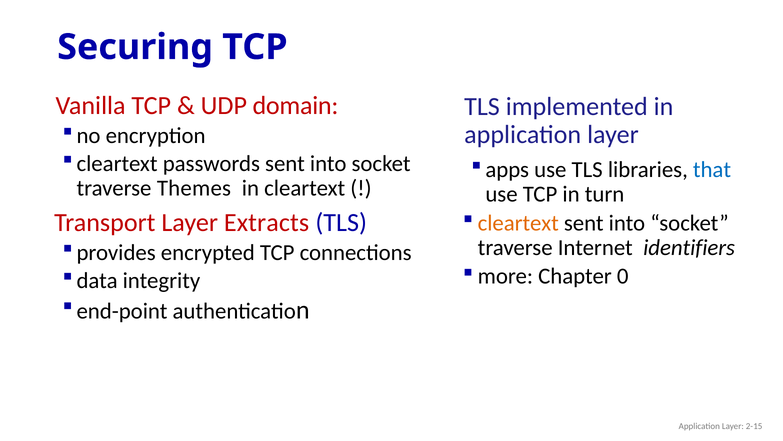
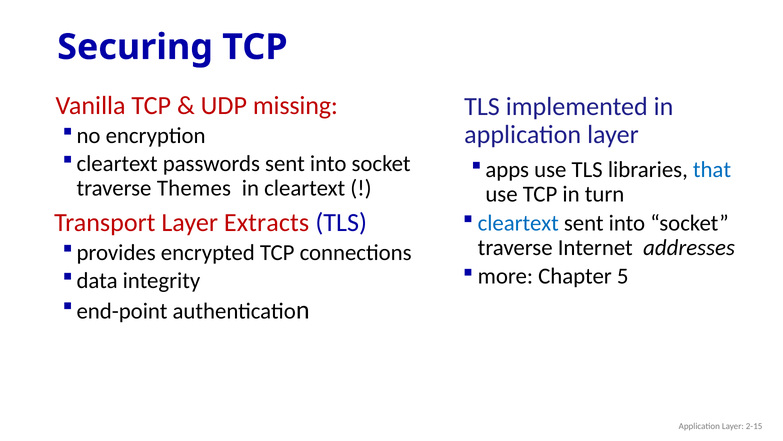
domain: domain -> missing
cleartext at (518, 223) colour: orange -> blue
identifiers: identifiers -> addresses
0: 0 -> 5
